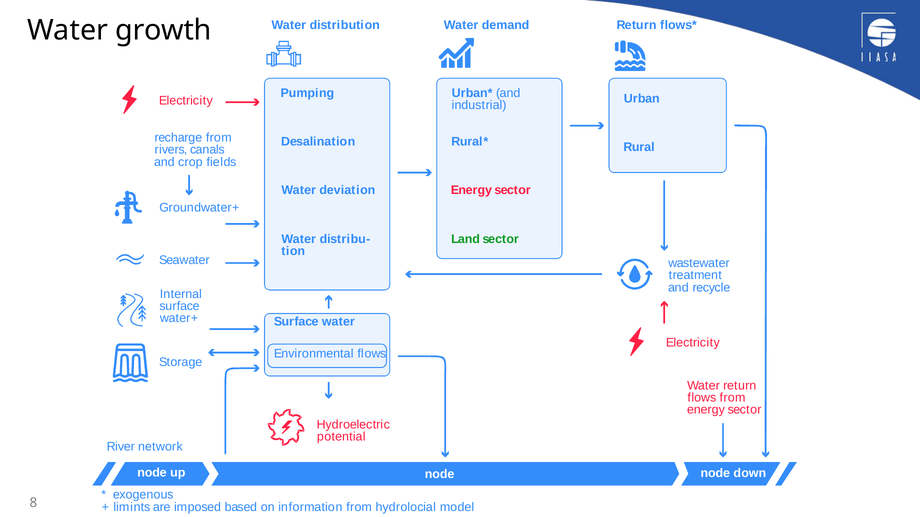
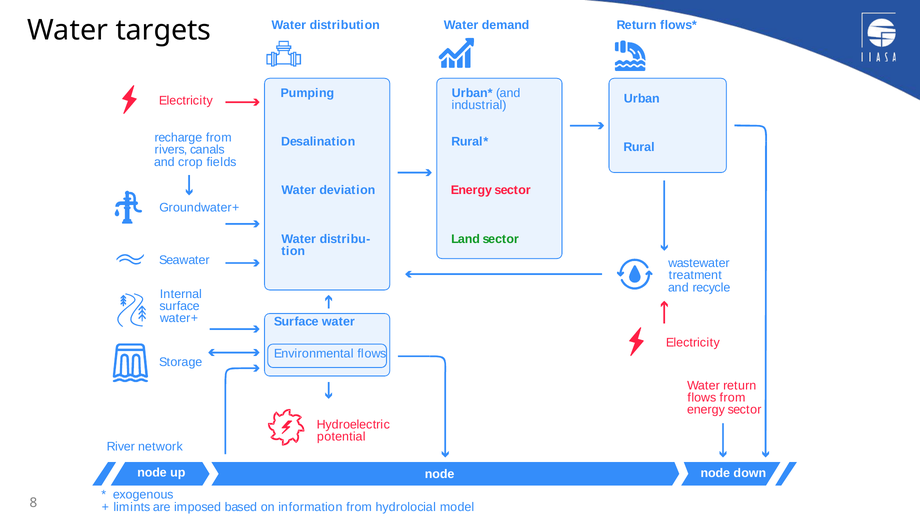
growth: growth -> targets
